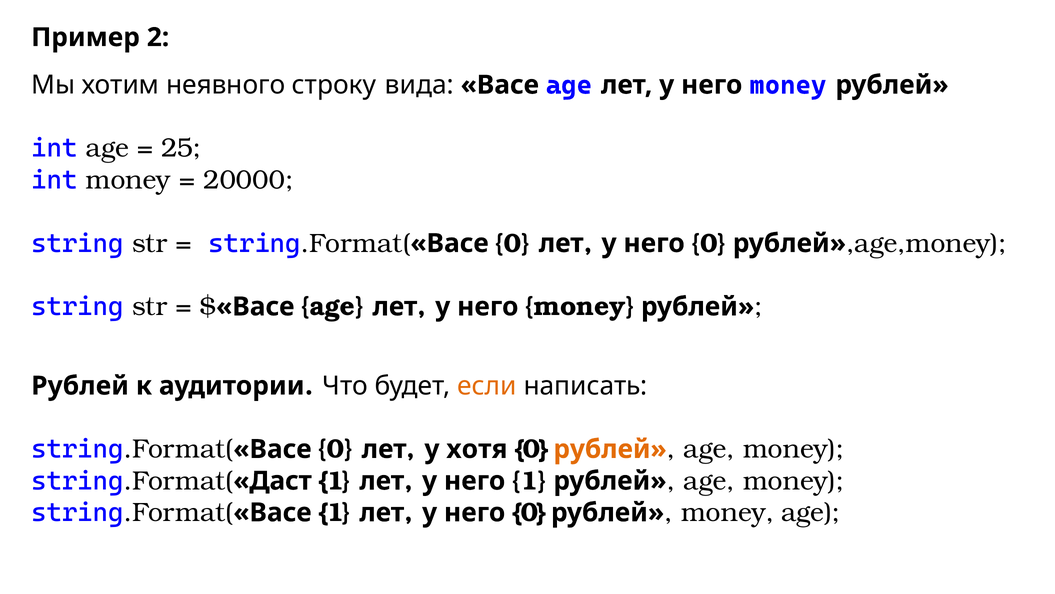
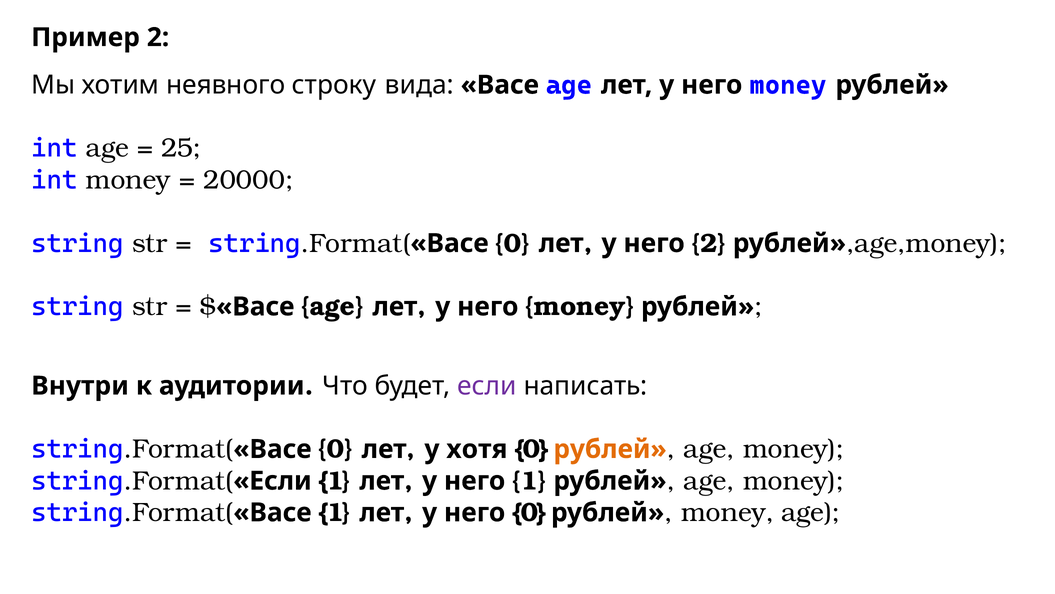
него 0: 0 -> 2
Рублей at (80, 386): Рублей -> Внутри
если at (487, 386) colour: orange -> purple
Даст at (273, 480): Даст -> Если
